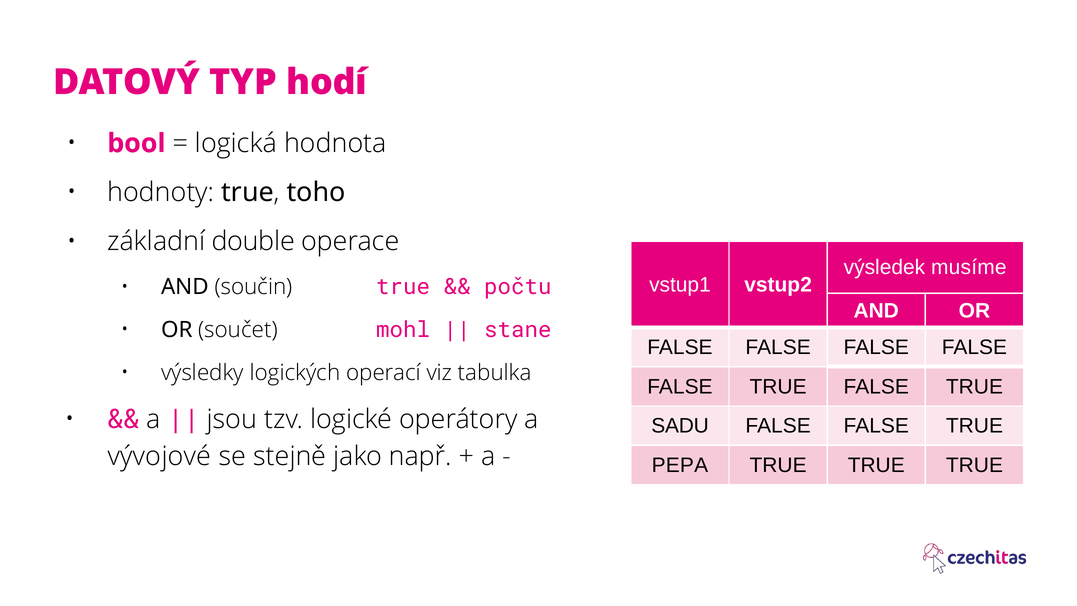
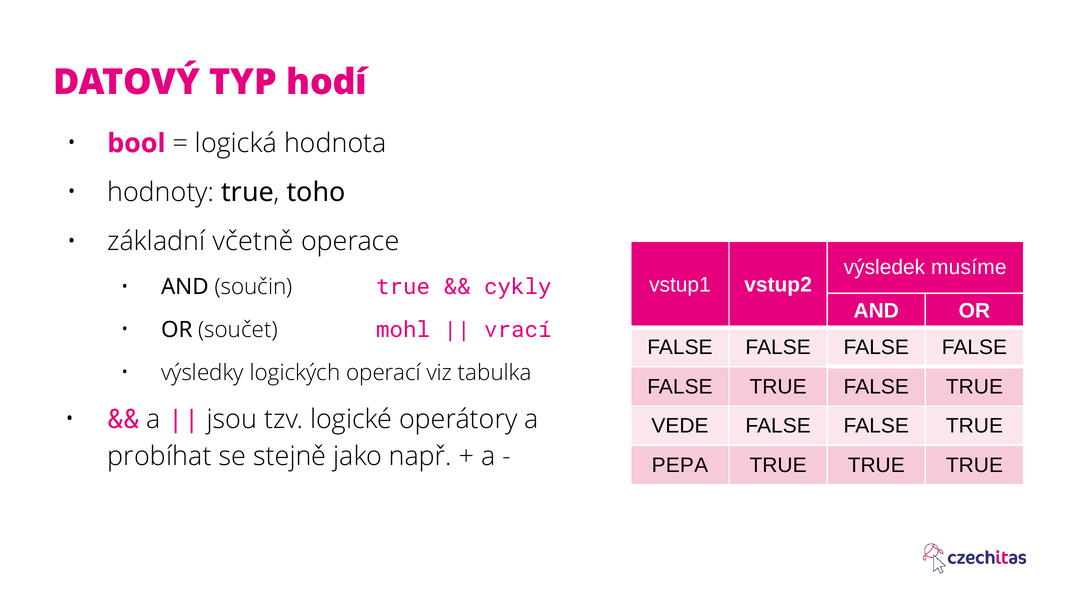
double: double -> včetně
počtu: počtu -> cykly
stane: stane -> vrací
SADU: SADU -> VEDE
vývojové: vývojové -> probíhat
